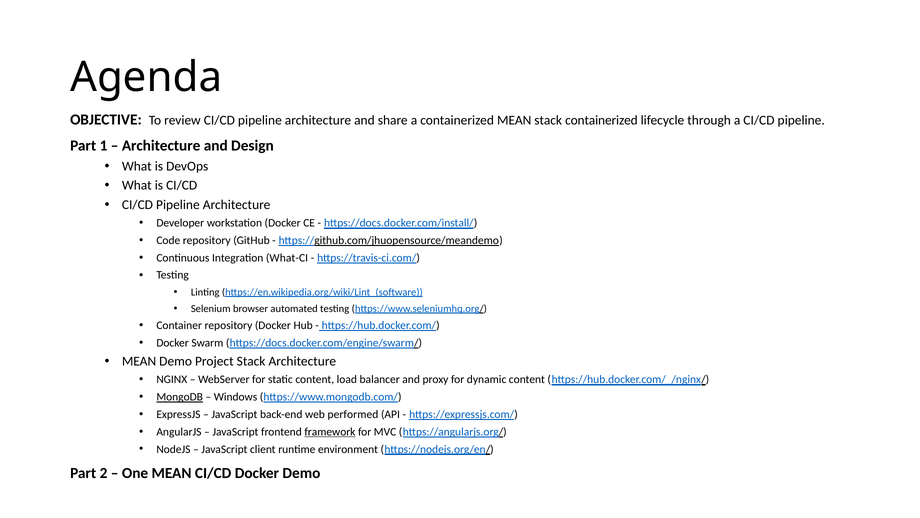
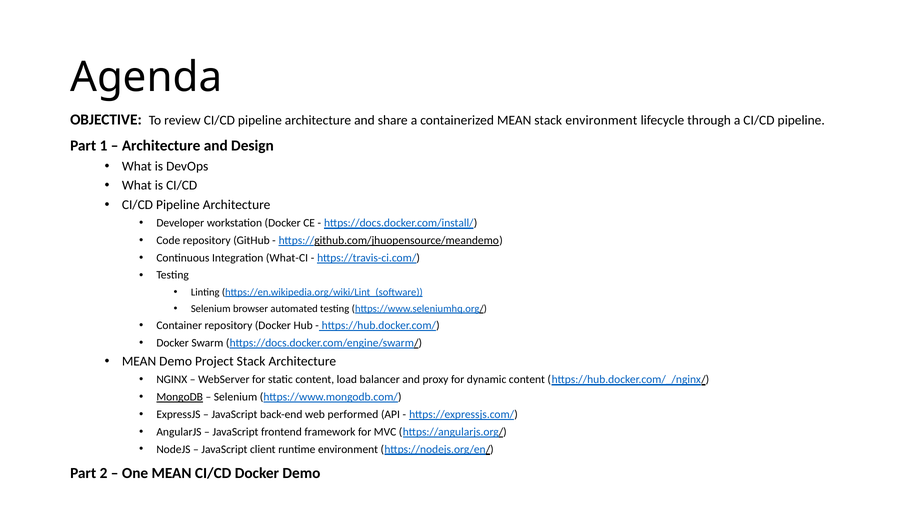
stack containerized: containerized -> environment
Windows at (236, 397): Windows -> Selenium
framework underline: present -> none
